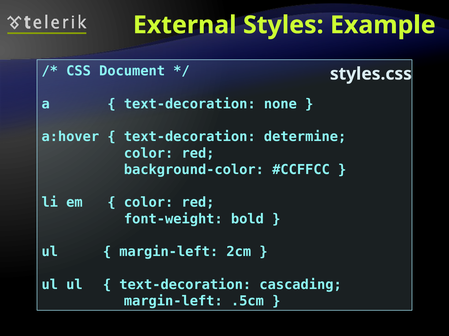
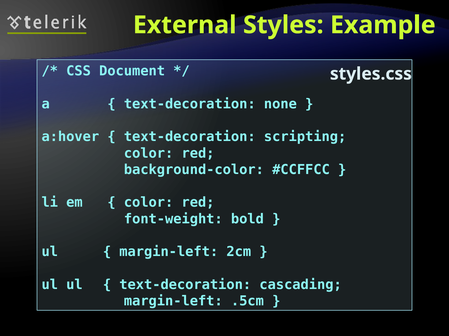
determine: determine -> scripting
